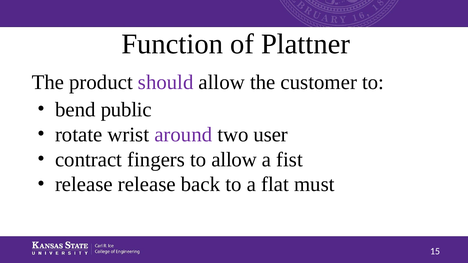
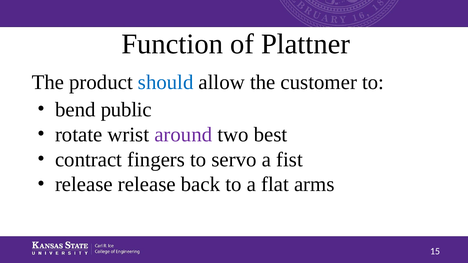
should colour: purple -> blue
user: user -> best
to allow: allow -> servo
must: must -> arms
